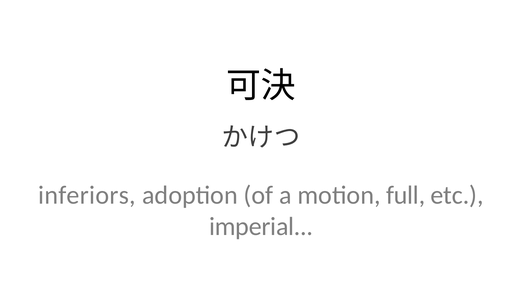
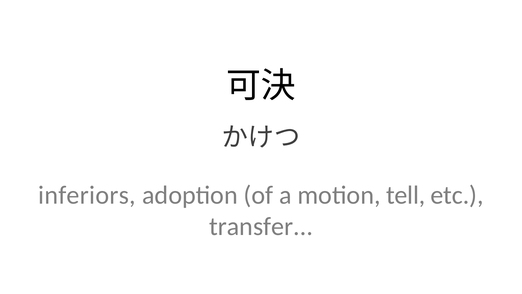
full: full -> tell
imperial: imperial -> transfer
